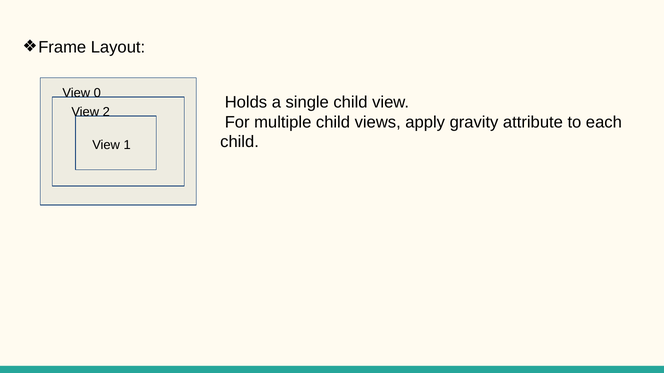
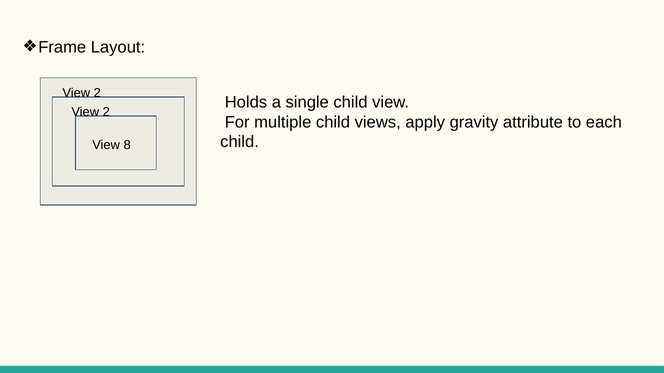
0 at (97, 93): 0 -> 2
1: 1 -> 8
